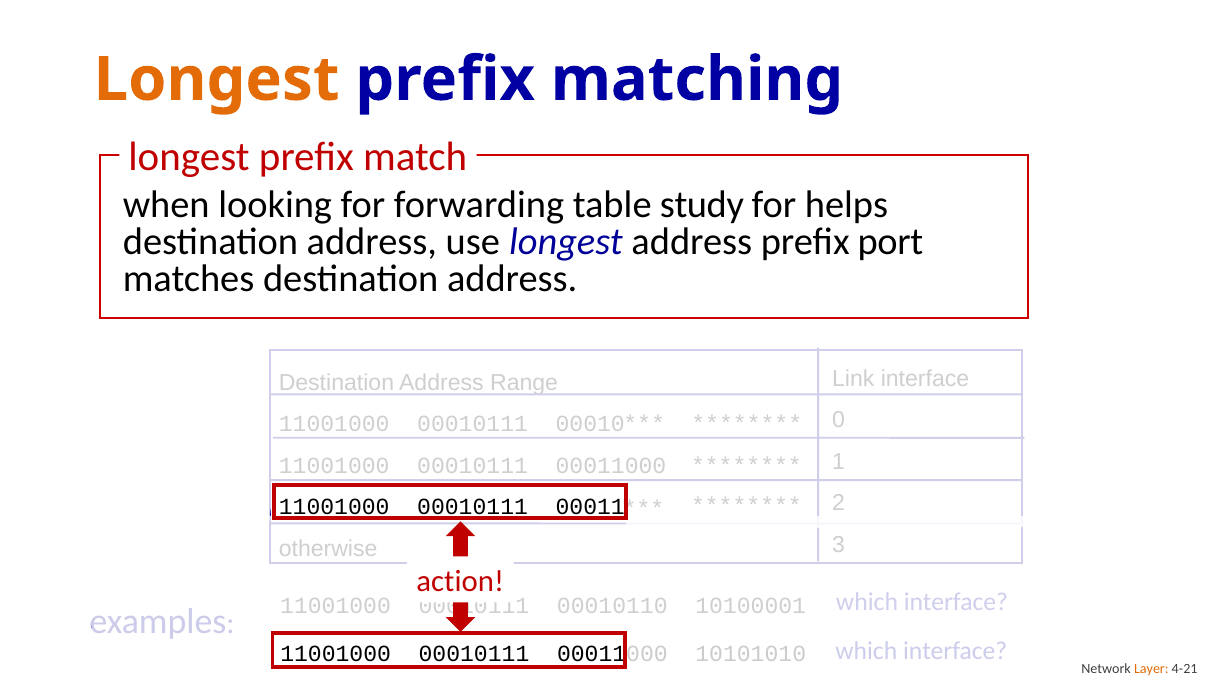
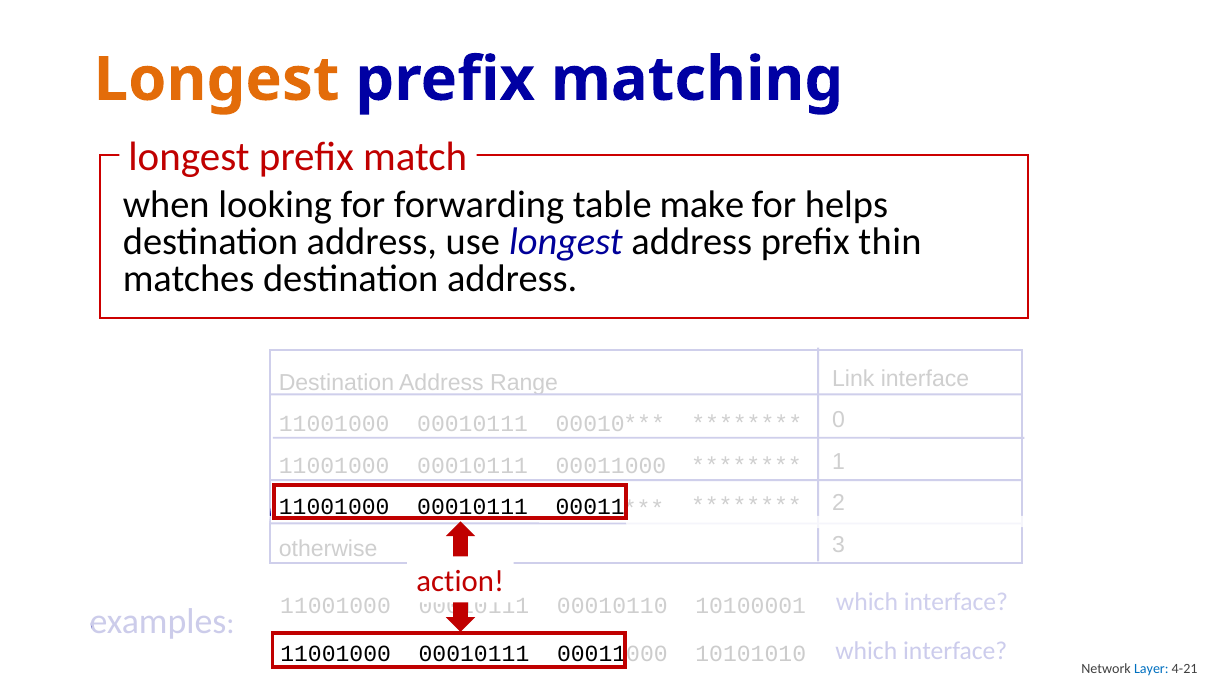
study: study -> make
port: port -> thin
Layer colour: orange -> blue
